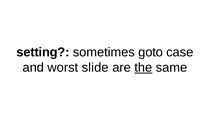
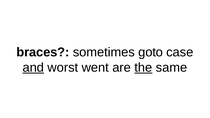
setting: setting -> braces
and underline: none -> present
slide: slide -> went
